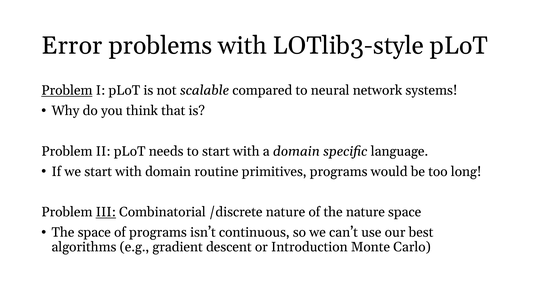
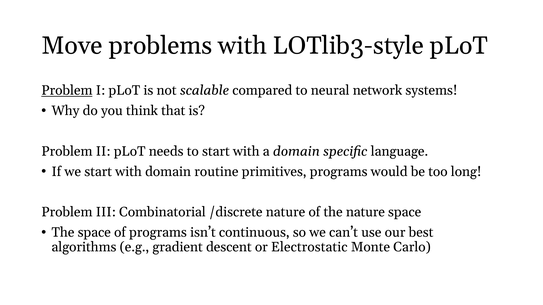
Error: Error -> Move
III underline: present -> none
Introduction: Introduction -> Electrostatic
